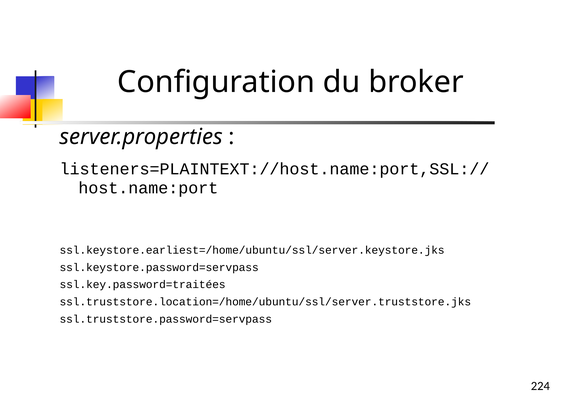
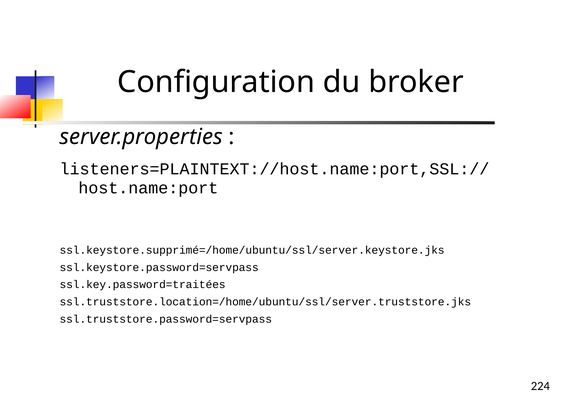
ssl.keystore.earliest=/home/ubuntu/ssl/server.keystore.jks: ssl.keystore.earliest=/home/ubuntu/ssl/server.keystore.jks -> ssl.keystore.supprimé=/home/ubuntu/ssl/server.keystore.jks
